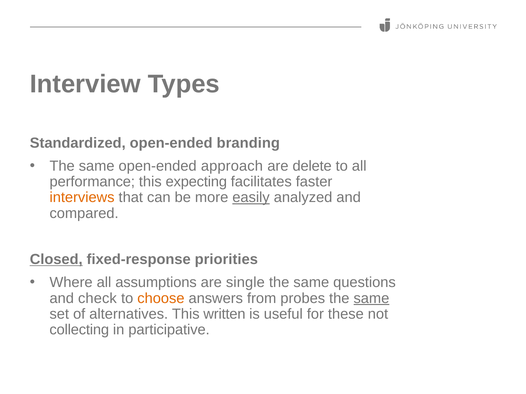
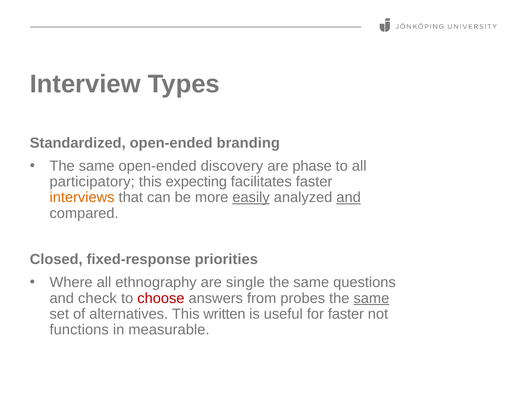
approach: approach -> discovery
delete: delete -> phase
performance: performance -> participatory
and at (349, 198) underline: none -> present
Closed underline: present -> none
assumptions: assumptions -> ethnography
choose colour: orange -> red
for these: these -> faster
collecting: collecting -> functions
participative: participative -> measurable
